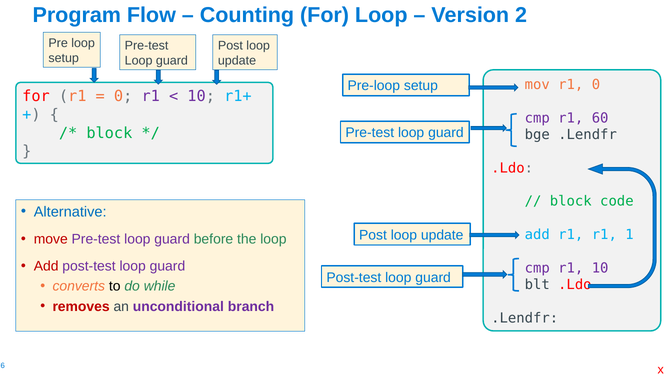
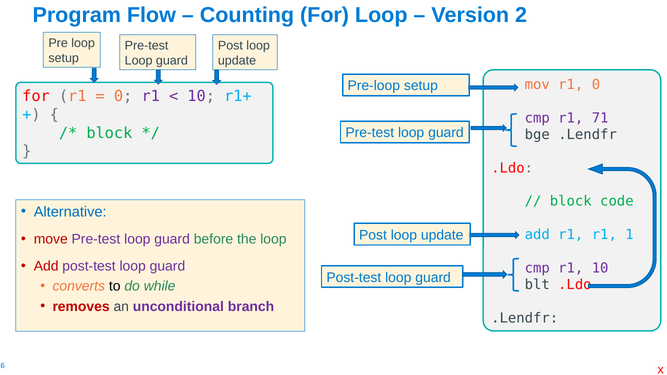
60: 60 -> 71
